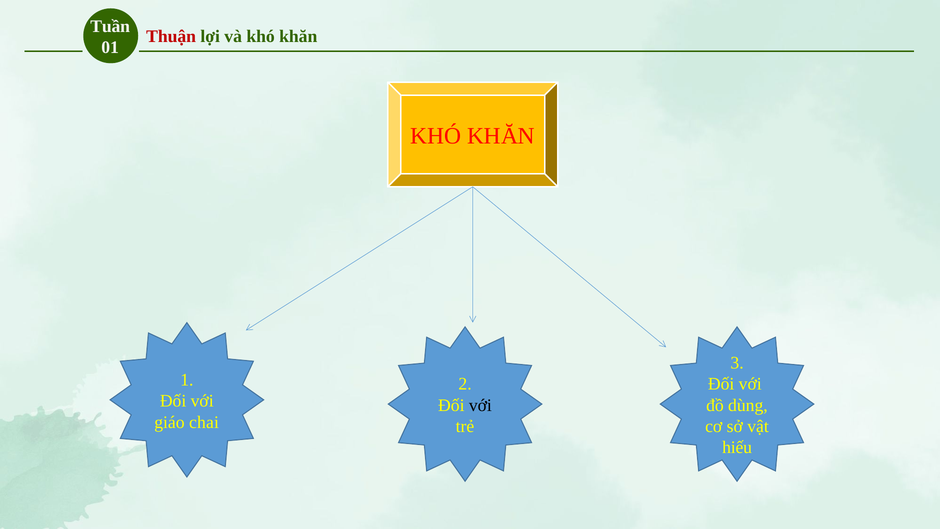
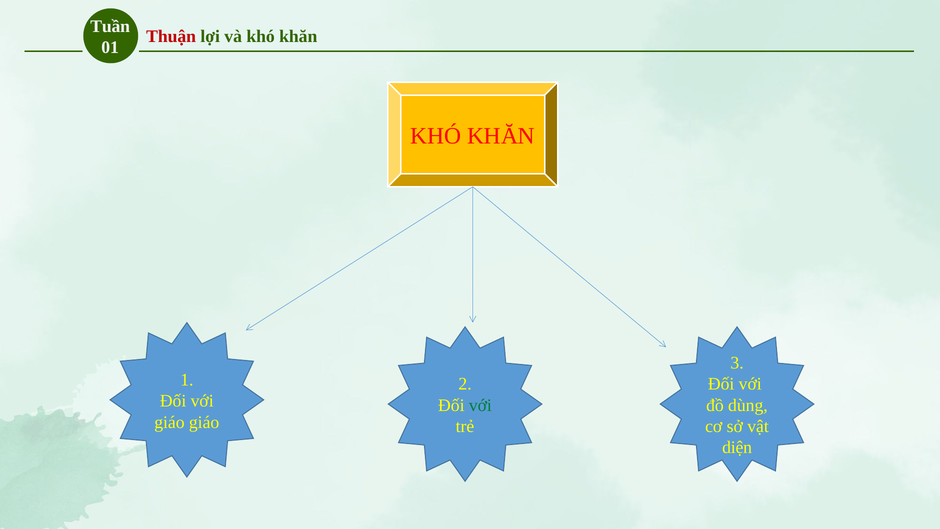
với at (480, 405) colour: black -> green
giáo chai: chai -> giáo
hiếu: hiếu -> diện
